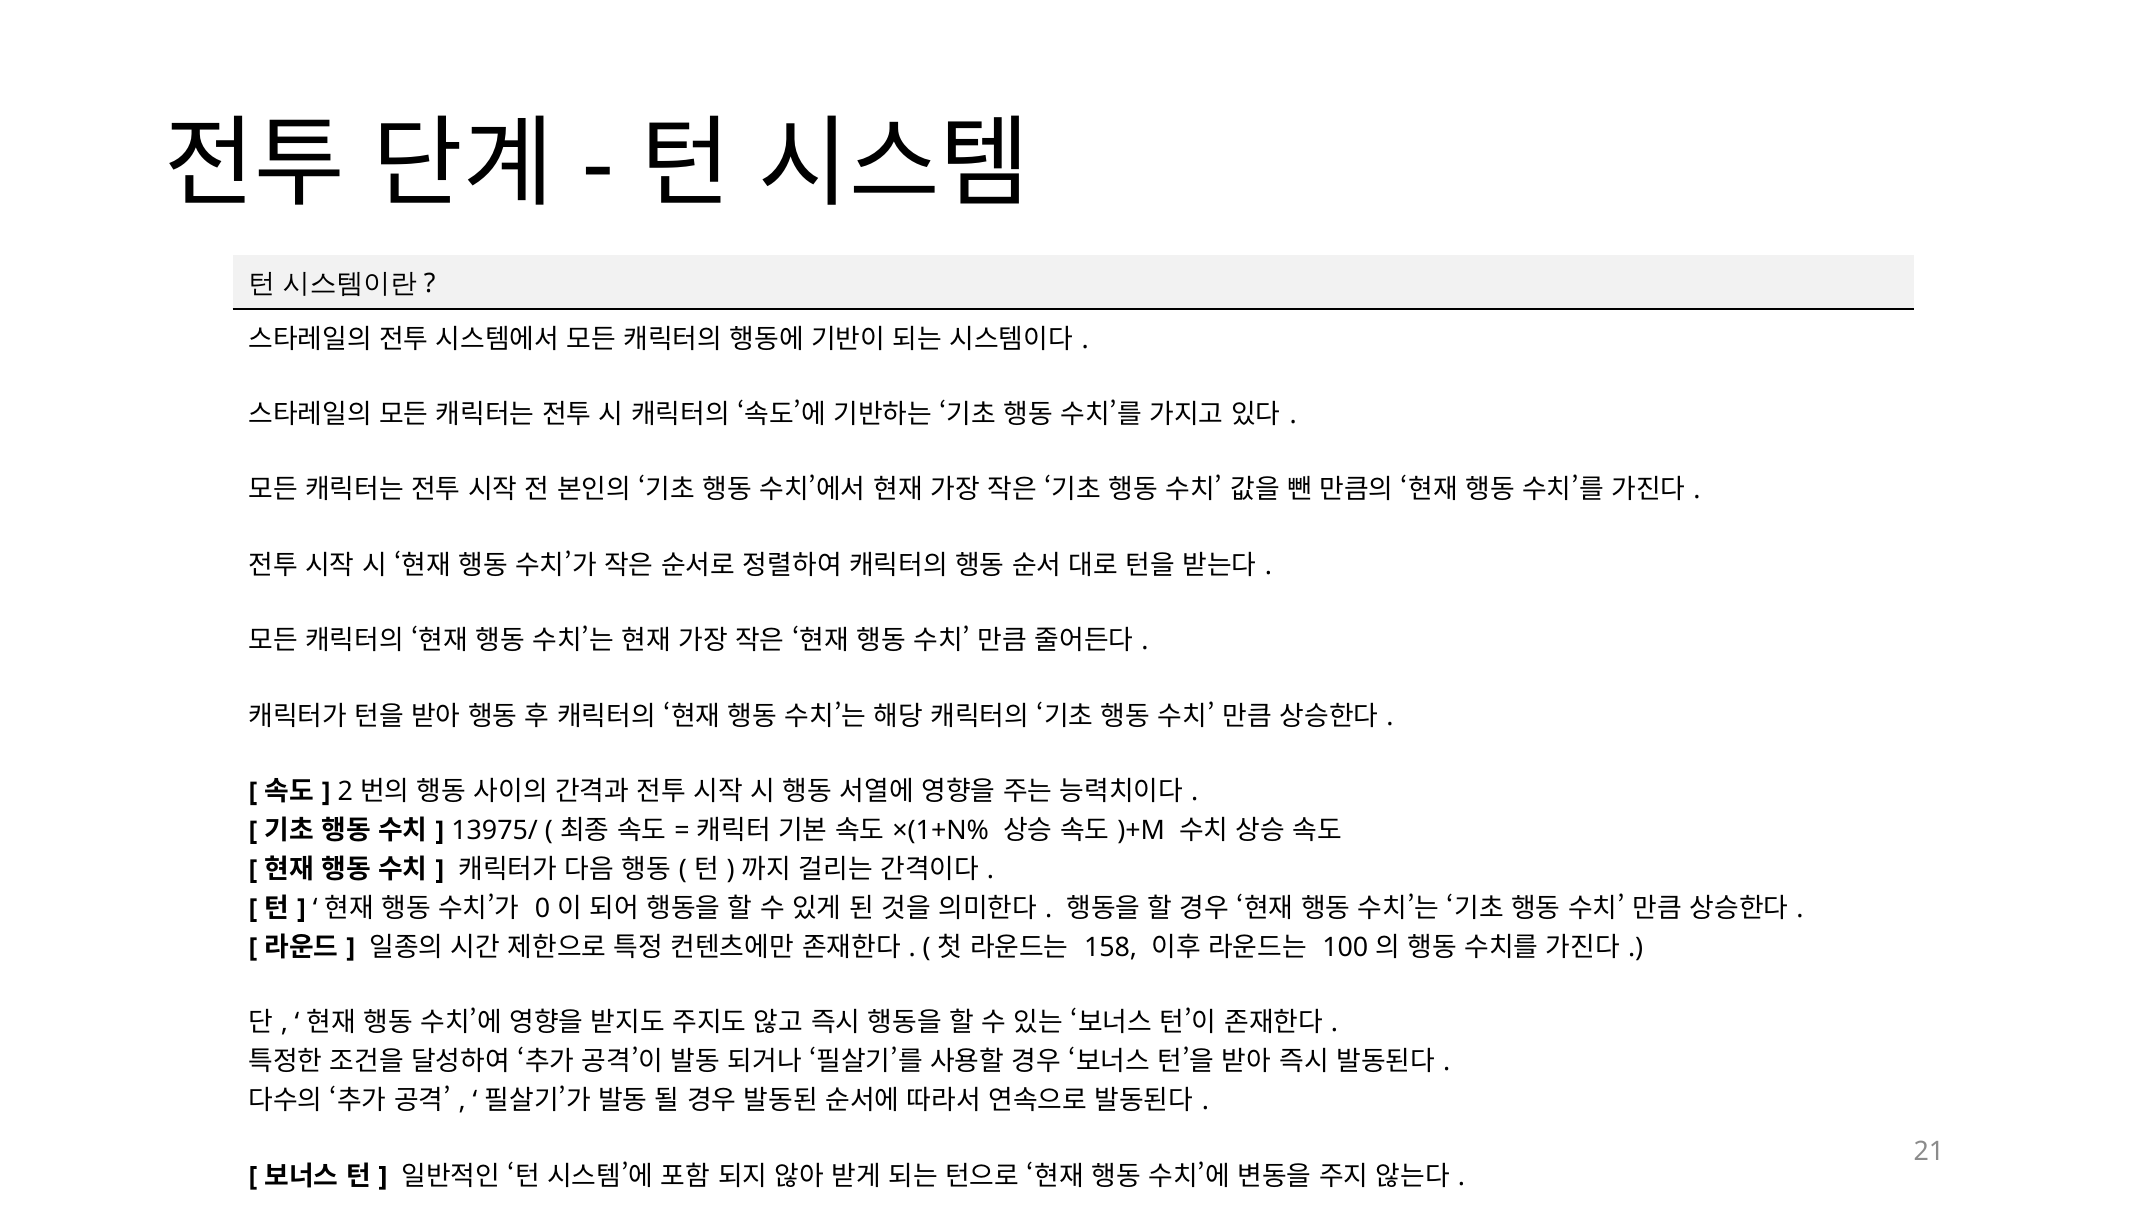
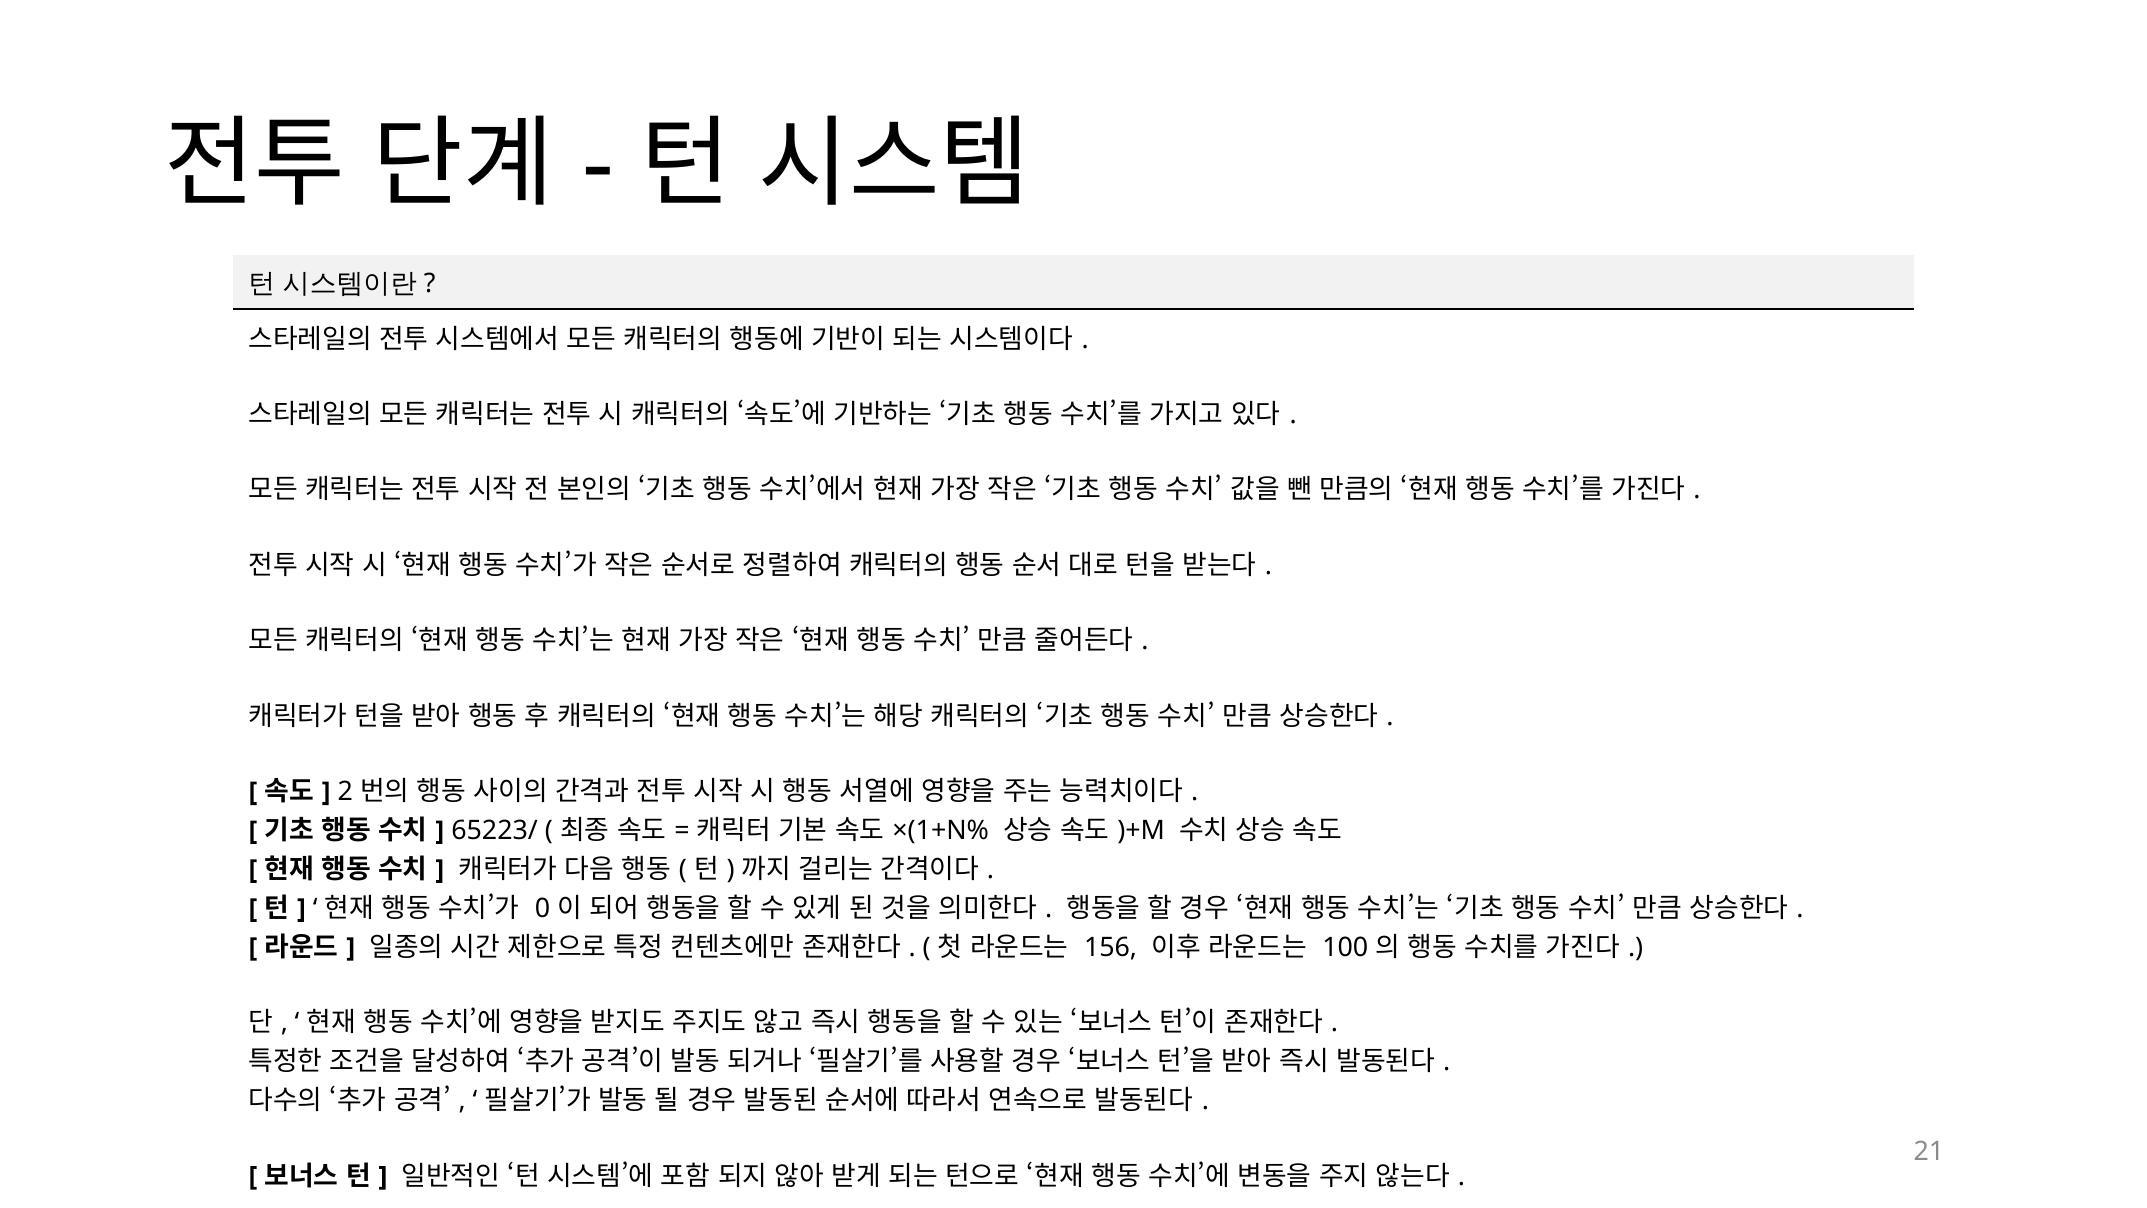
13975/: 13975/ -> 65223/
158: 158 -> 156
